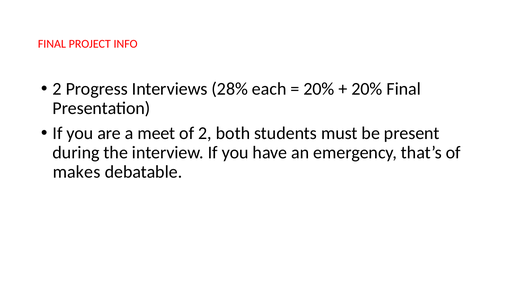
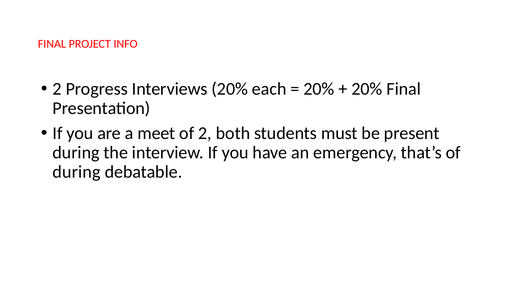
Interviews 28%: 28% -> 20%
makes at (77, 172): makes -> during
